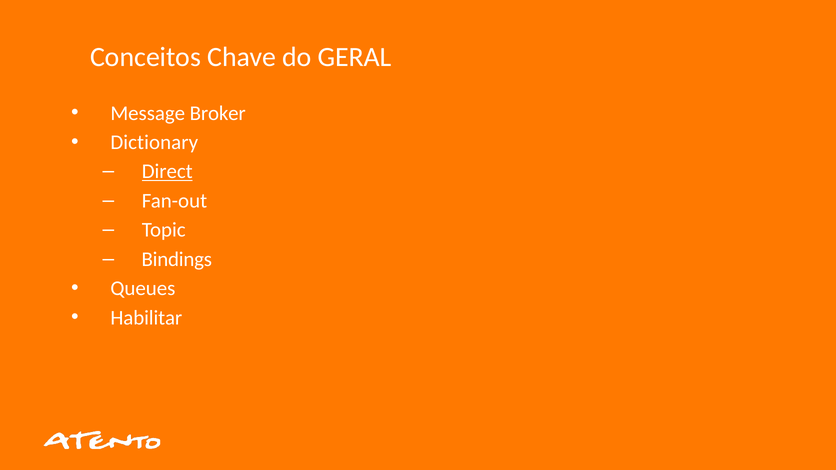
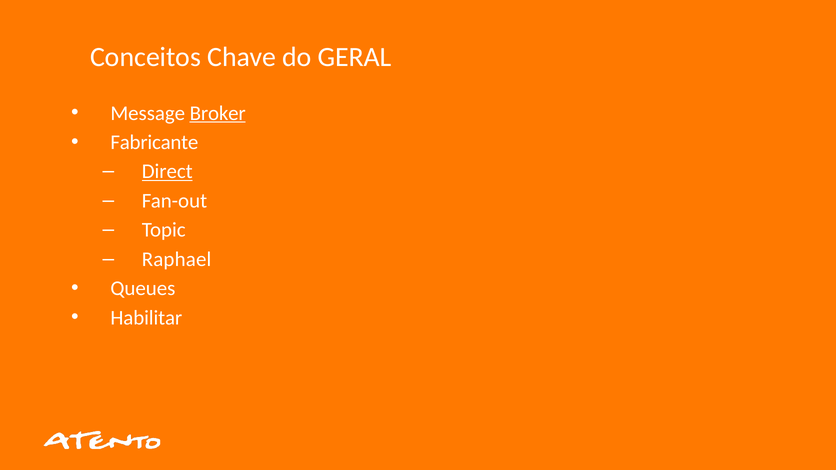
Broker underline: none -> present
Dictionary: Dictionary -> Fabricante
Bindings: Bindings -> Raphael
